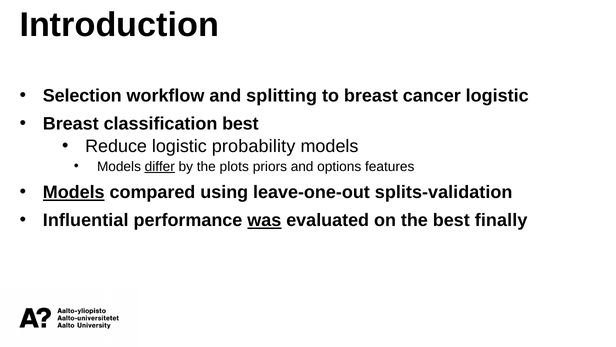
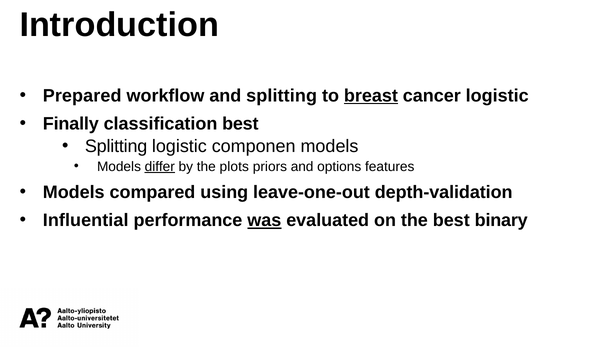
Selection: Selection -> Prepared
breast at (371, 96) underline: none -> present
Breast at (71, 124): Breast -> Finally
Reduce at (116, 146): Reduce -> Splitting
probability: probability -> componen
Models at (74, 192) underline: present -> none
splits-validation: splits-validation -> depth-validation
finally: finally -> binary
